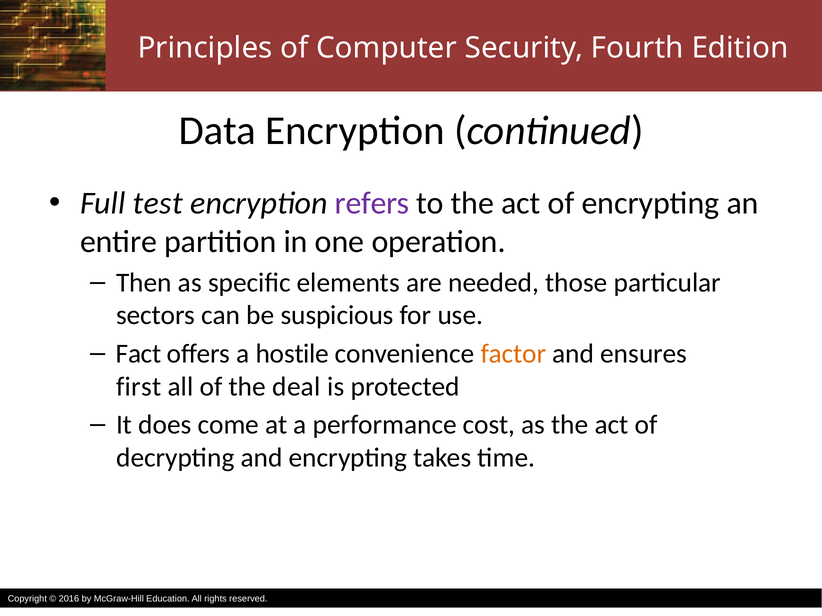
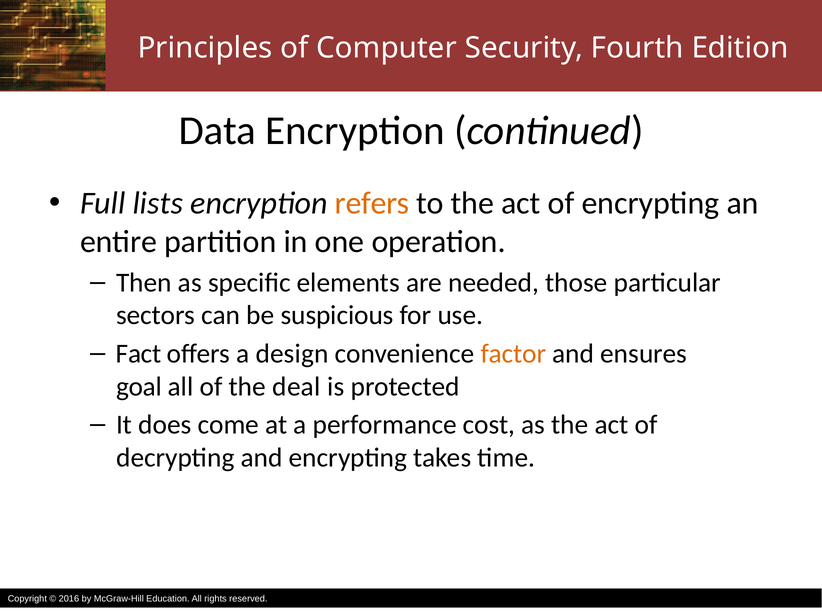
test: test -> lists
refers colour: purple -> orange
hostile: hostile -> design
first: first -> goal
